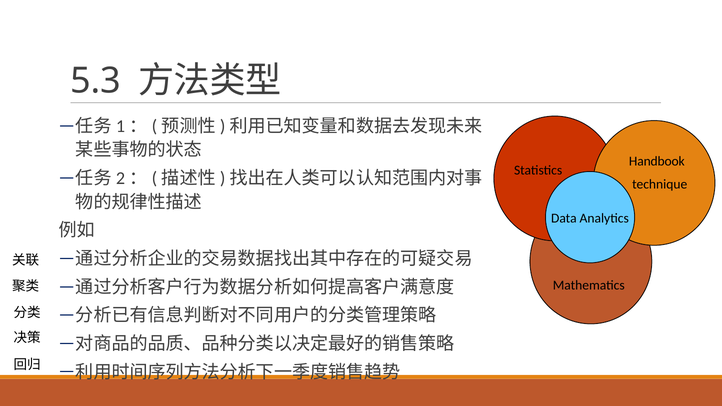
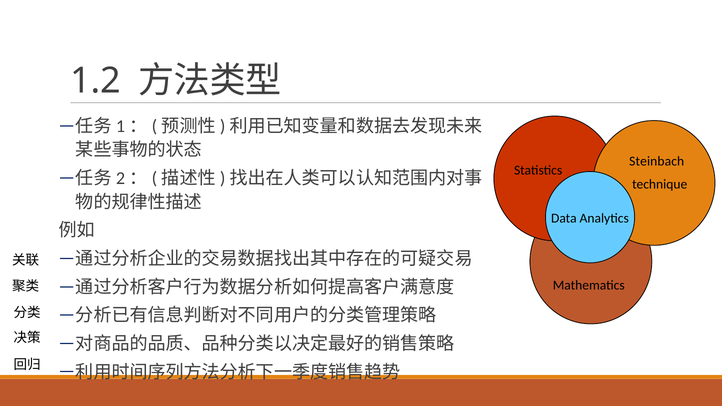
5.3: 5.3 -> 1.2
Handbook: Handbook -> Steinbach
